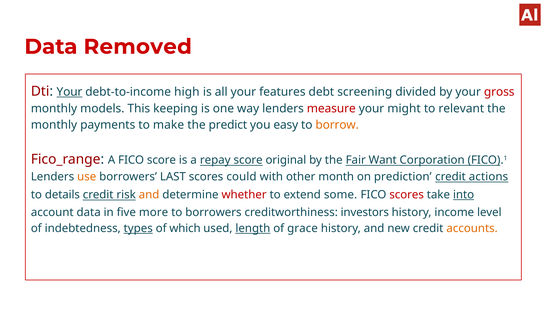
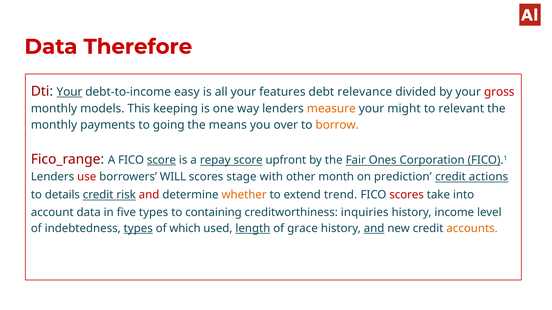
Removed: Removed -> Therefore
high: high -> easy
screening: screening -> relevance
measure colour: red -> orange
make: make -> going
predict: predict -> means
easy: easy -> over
score at (161, 160) underline: none -> present
original: original -> upfront
Want: Want -> Ones
use colour: orange -> red
LAST: LAST -> WILL
could: could -> stage
and at (149, 195) colour: orange -> red
whether colour: red -> orange
some: some -> trend
into underline: present -> none
five more: more -> types
to borrowers: borrowers -> containing
investors: investors -> inquiries
and at (374, 229) underline: none -> present
